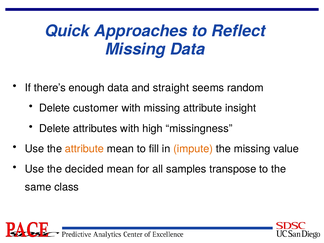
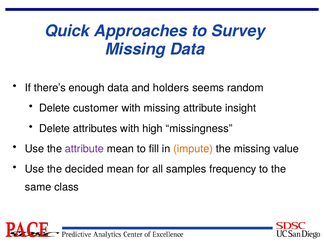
Reflect: Reflect -> Survey
straight: straight -> holders
attribute at (84, 149) colour: orange -> purple
transpose: transpose -> frequency
